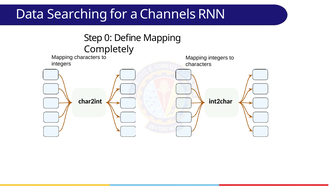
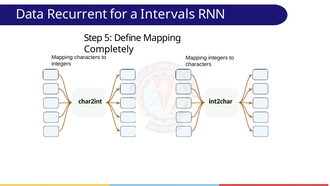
Searching: Searching -> Recurrent
Channels: Channels -> Intervals
0: 0 -> 5
